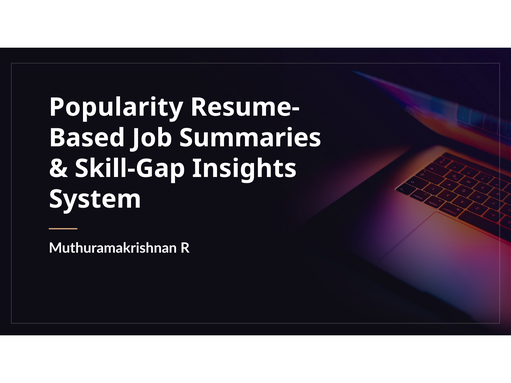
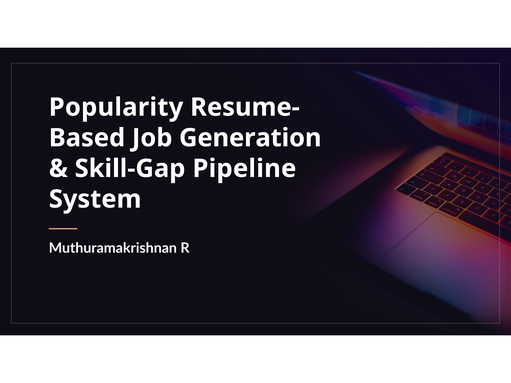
Summaries: Summaries -> Generation
Insights: Insights -> Pipeline
